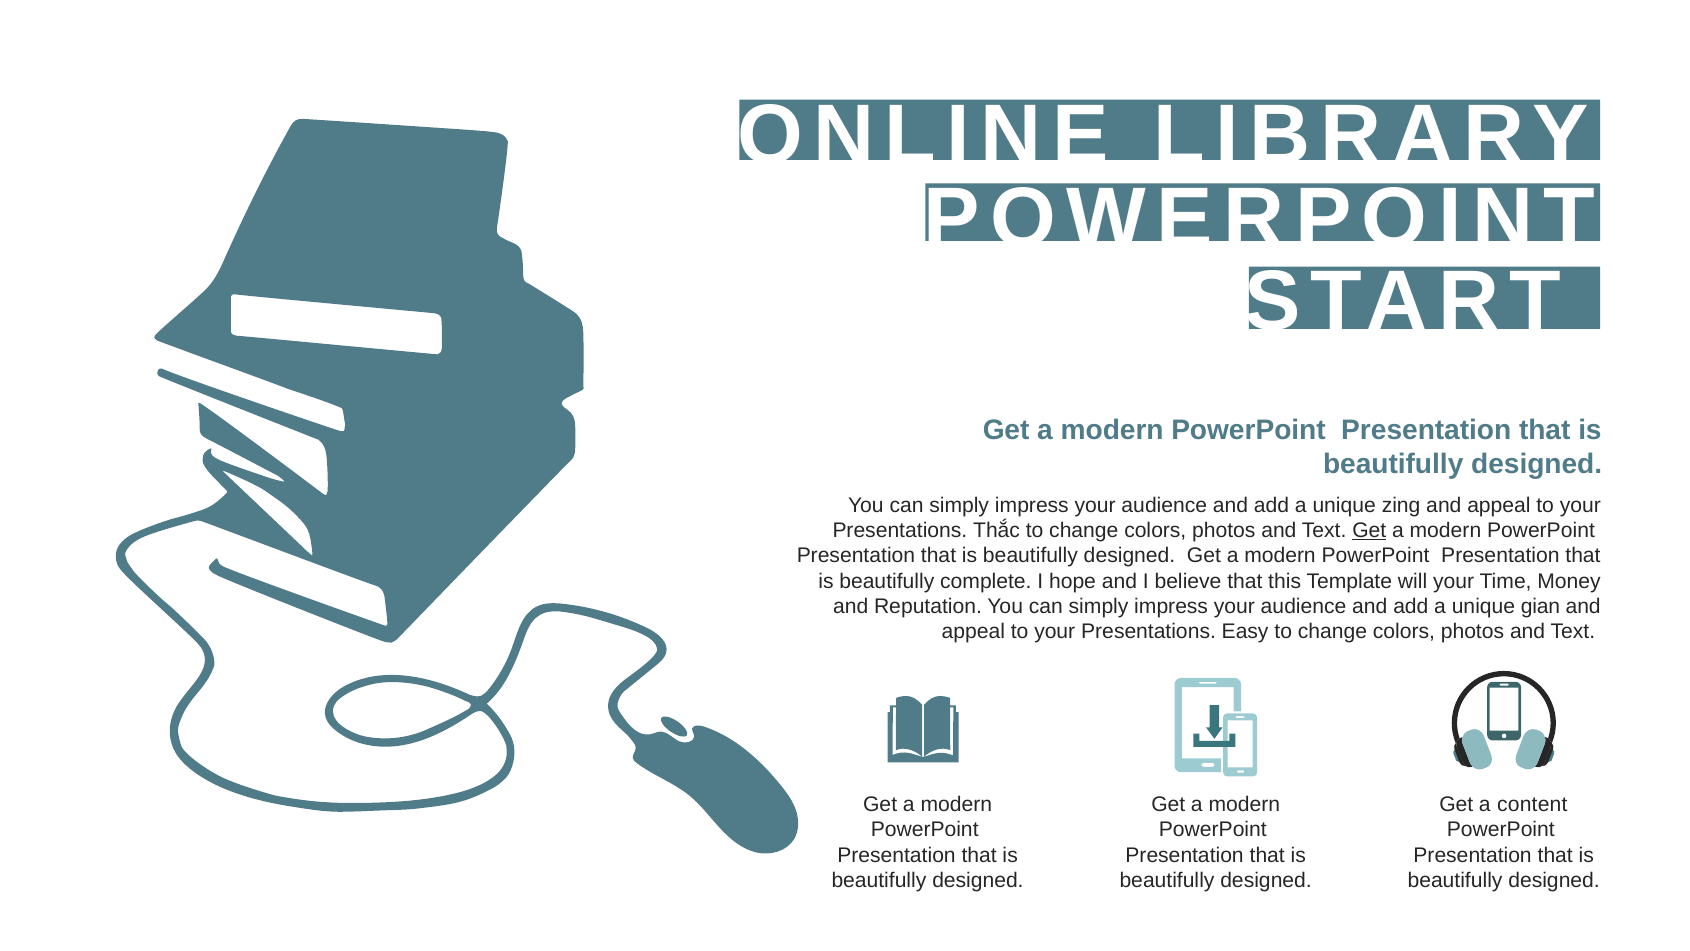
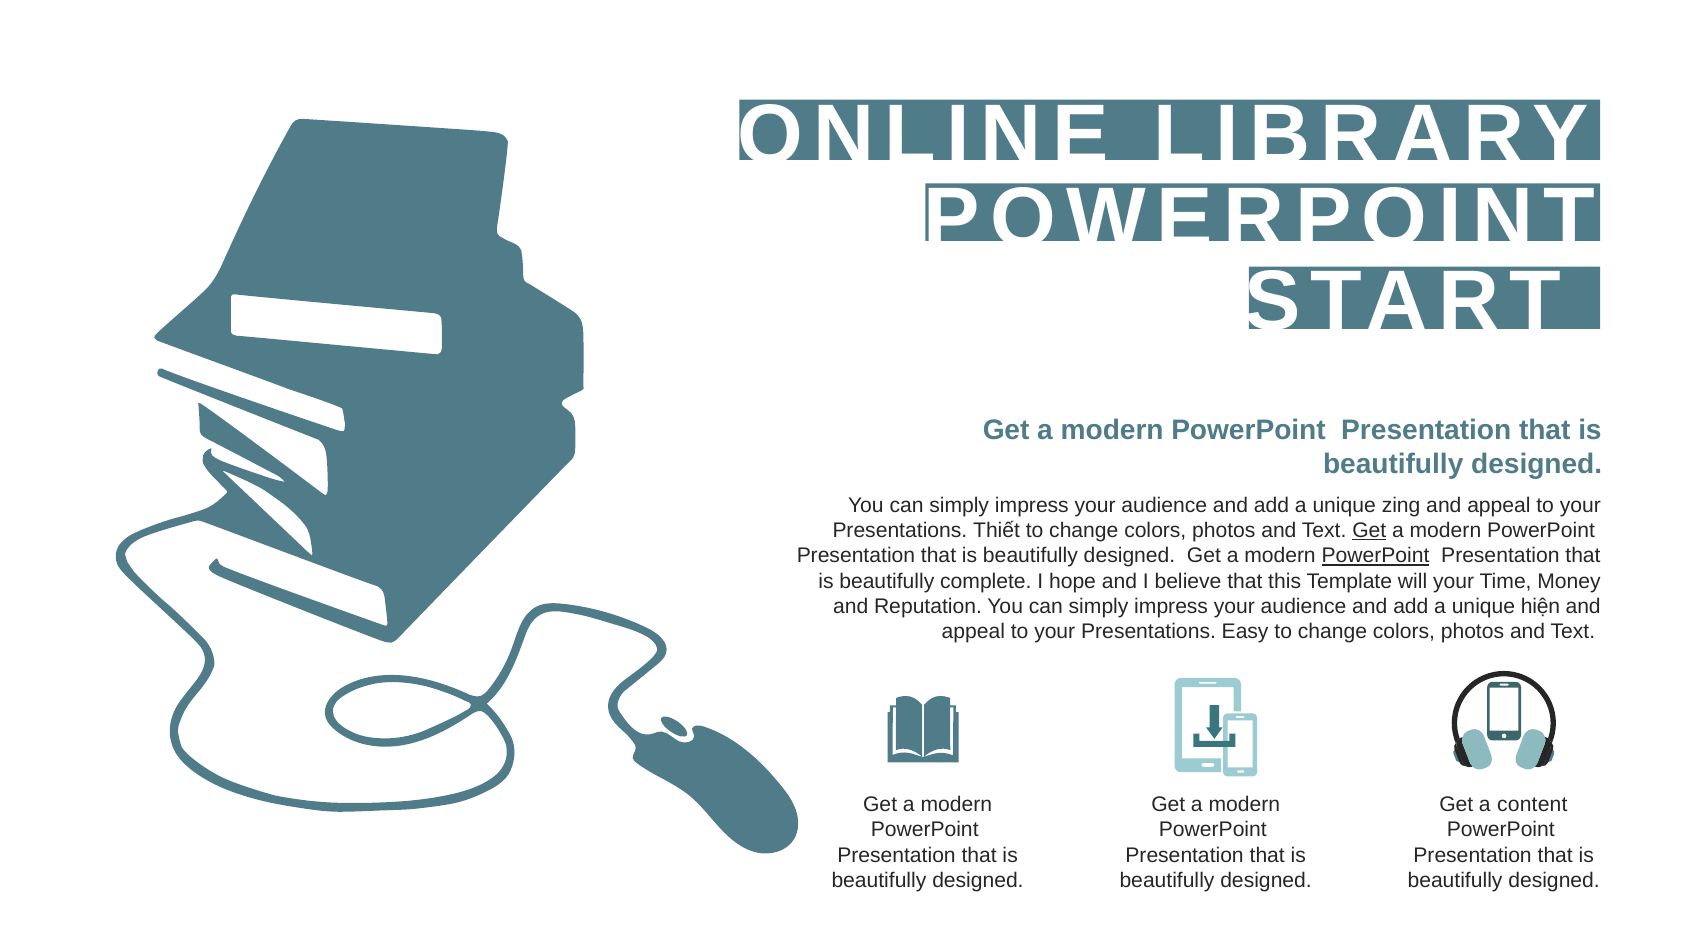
Thắc: Thắc -> Thiết
PowerPoint at (1376, 556) underline: none -> present
gian: gian -> hiện
